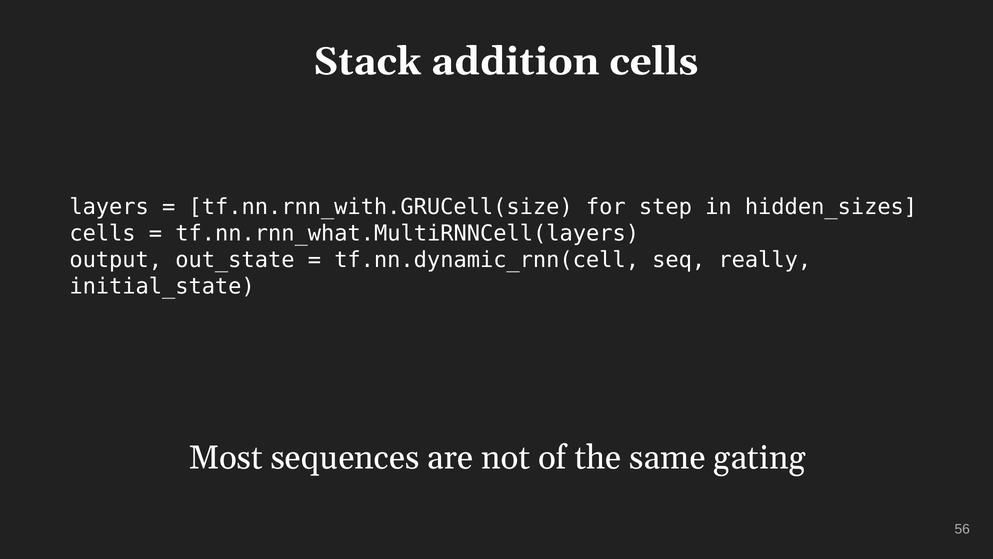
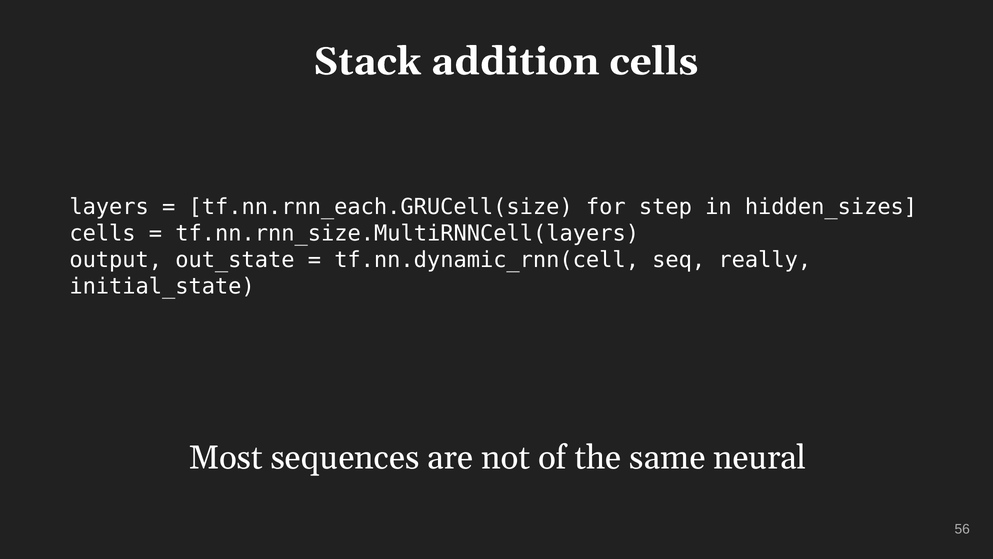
tf.nn.rnn_with.GRUCell(size: tf.nn.rnn_with.GRUCell(size -> tf.nn.rnn_each.GRUCell(size
tf.nn.rnn_what.MultiRNNCell(layers: tf.nn.rnn_what.MultiRNNCell(layers -> tf.nn.rnn_size.MultiRNNCell(layers
gating: gating -> neural
